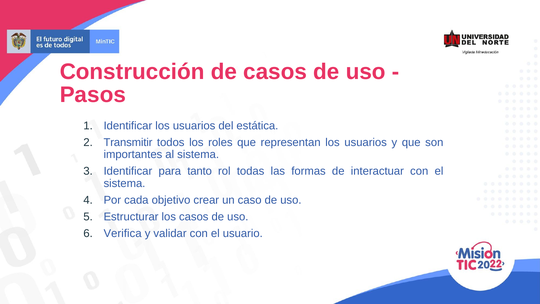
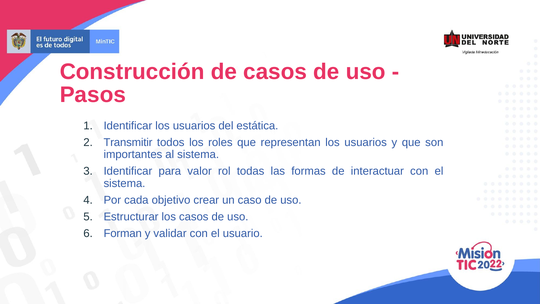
tanto: tanto -> valor
Verifica: Verifica -> Forman
